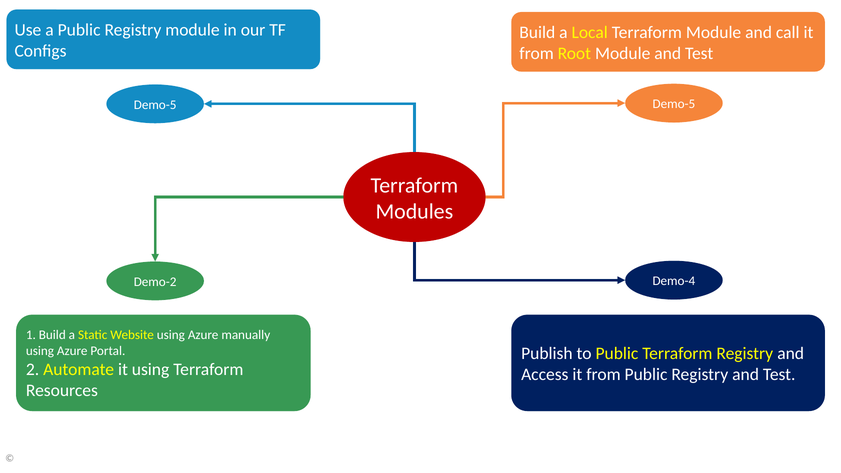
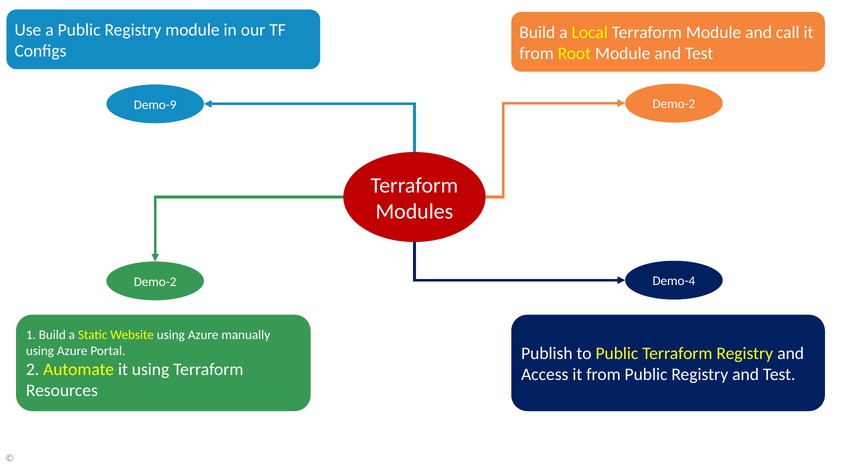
Demo-5 at (674, 104): Demo-5 -> Demo-2
Demo-5 at (155, 105): Demo-5 -> Demo-9
